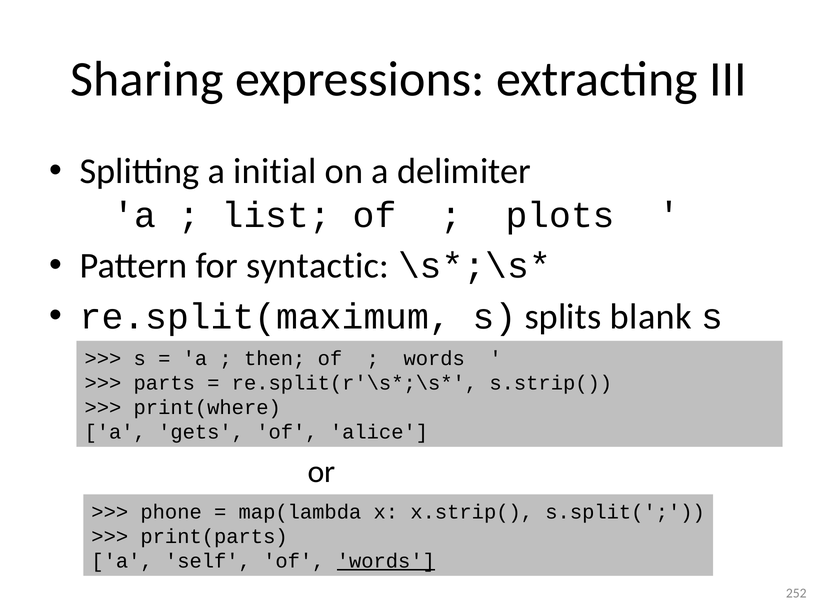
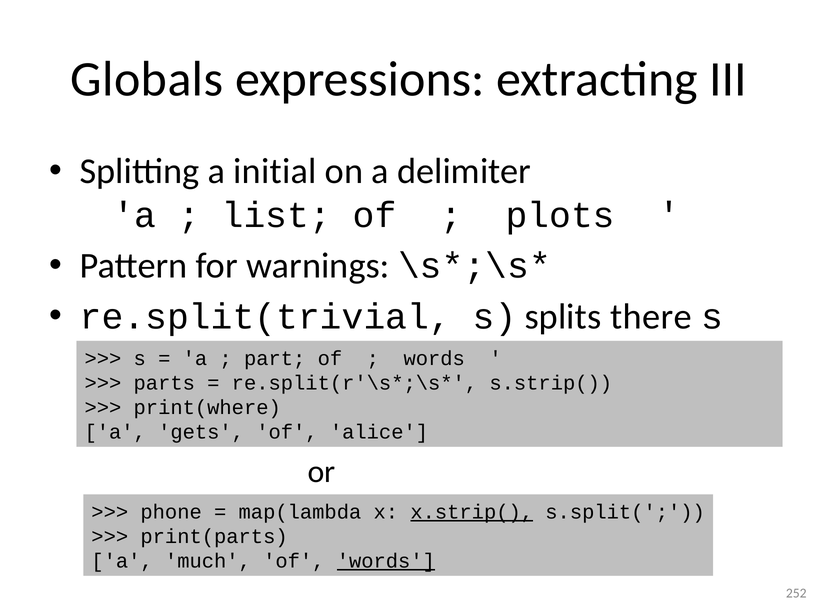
Sharing: Sharing -> Globals
syntactic: syntactic -> warnings
re.split(maximum: re.split(maximum -> re.split(trivial
blank: blank -> there
then: then -> part
x.strip( underline: none -> present
self: self -> much
